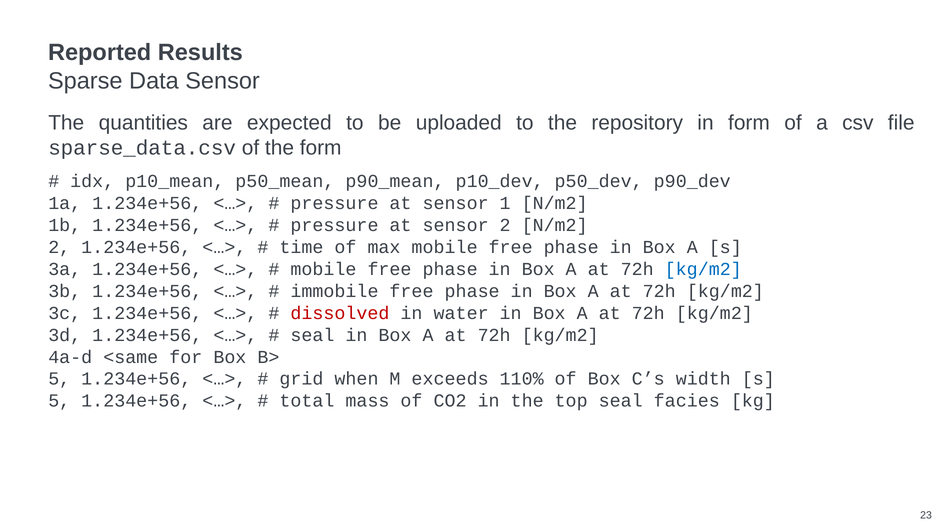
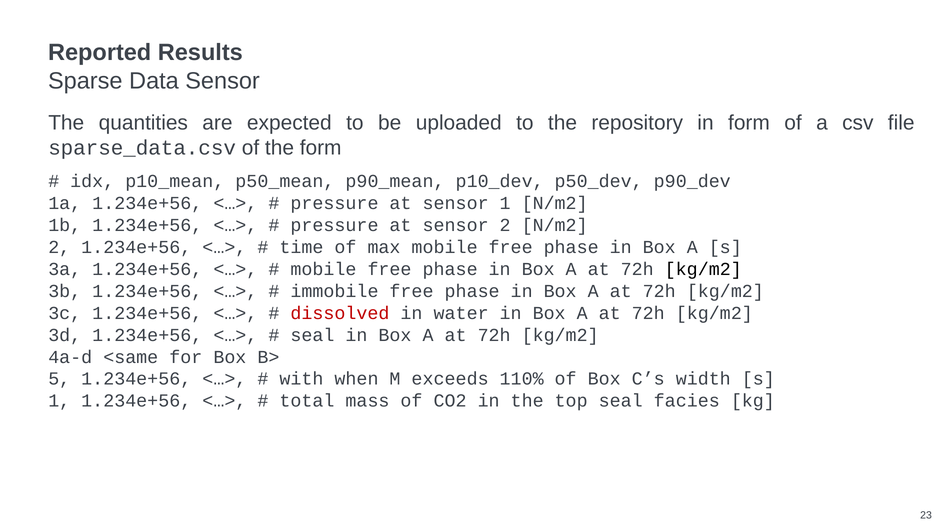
kg/m2 at (703, 269) colour: blue -> black
grid: grid -> with
5 at (59, 401): 5 -> 1
